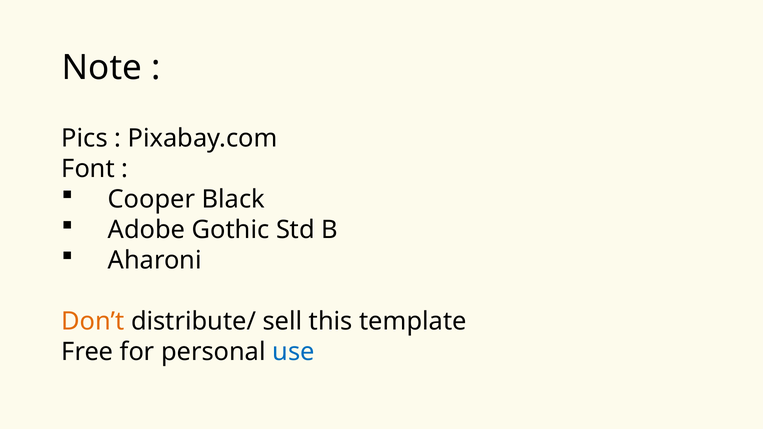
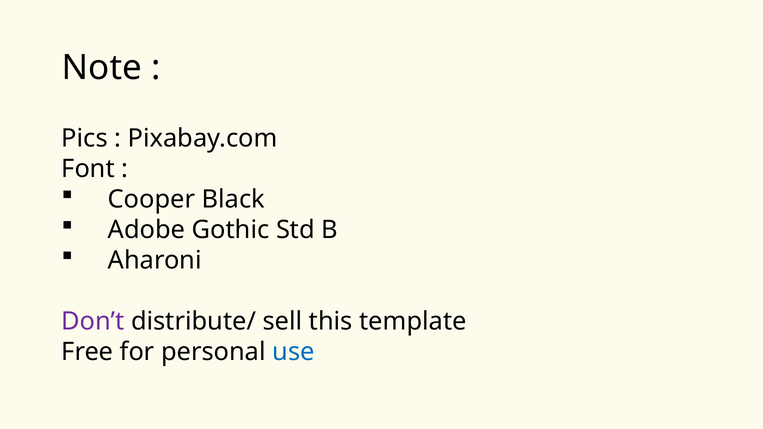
Don’t colour: orange -> purple
